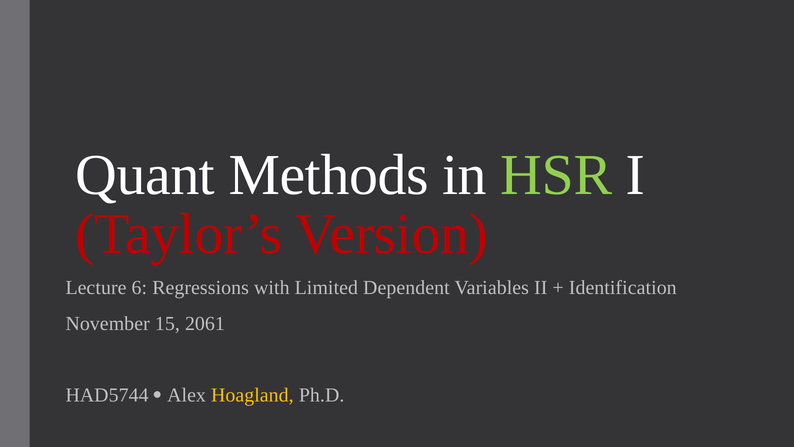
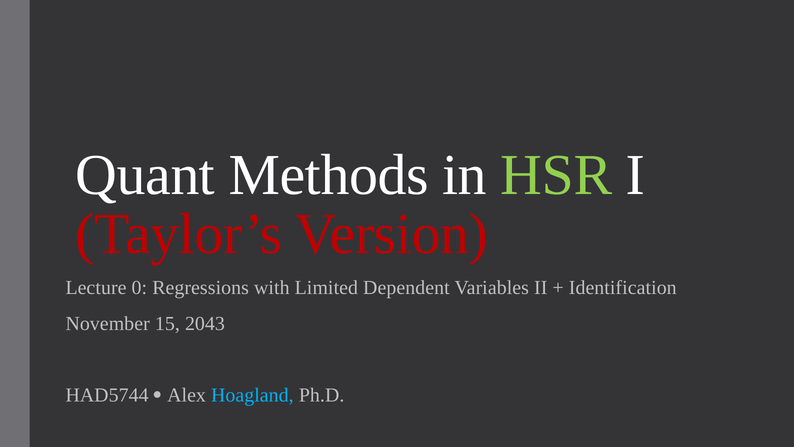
6: 6 -> 0
2061: 2061 -> 2043
Hoagland colour: yellow -> light blue
